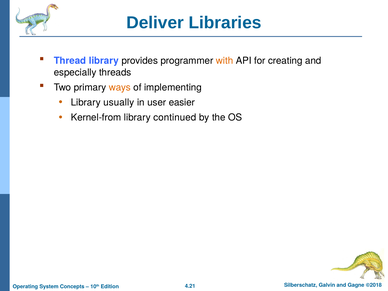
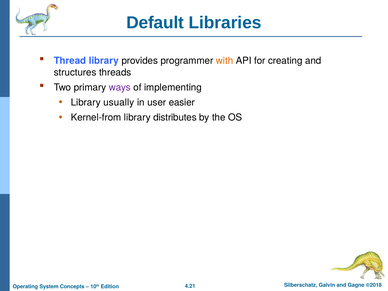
Deliver: Deliver -> Default
especially: especially -> structures
ways colour: orange -> purple
continued: continued -> distributes
